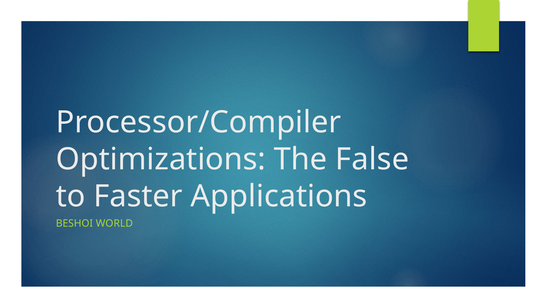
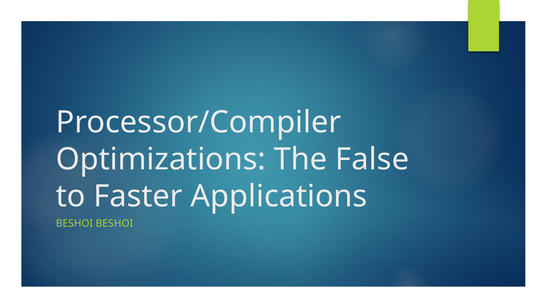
BESHOI WORLD: WORLD -> BESHOI
